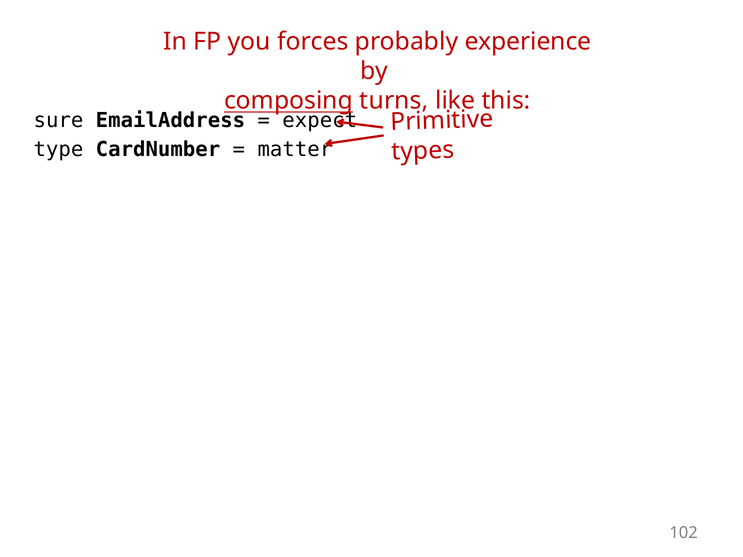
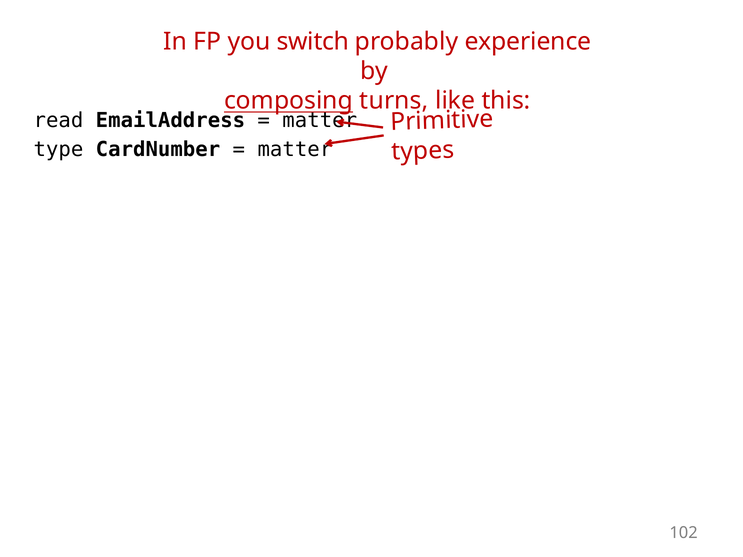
forces: forces -> switch
sure: sure -> read
expect at (320, 121): expect -> matter
